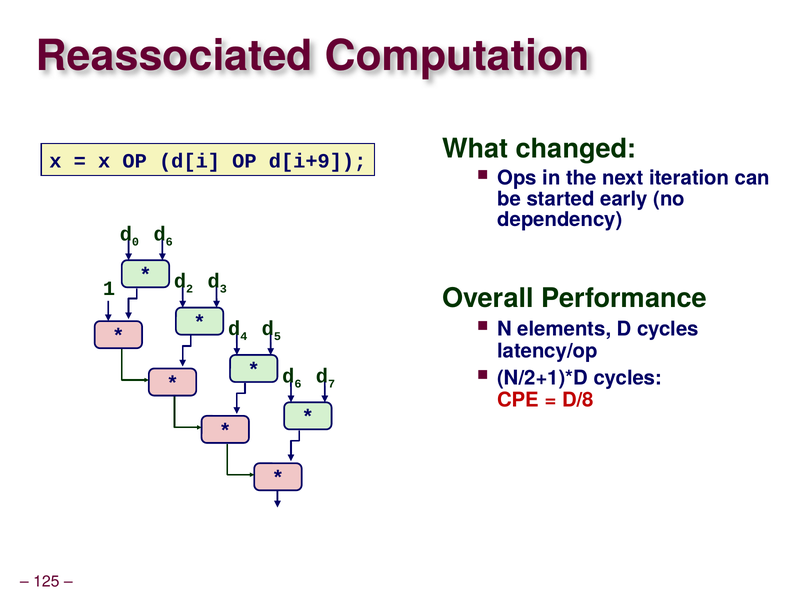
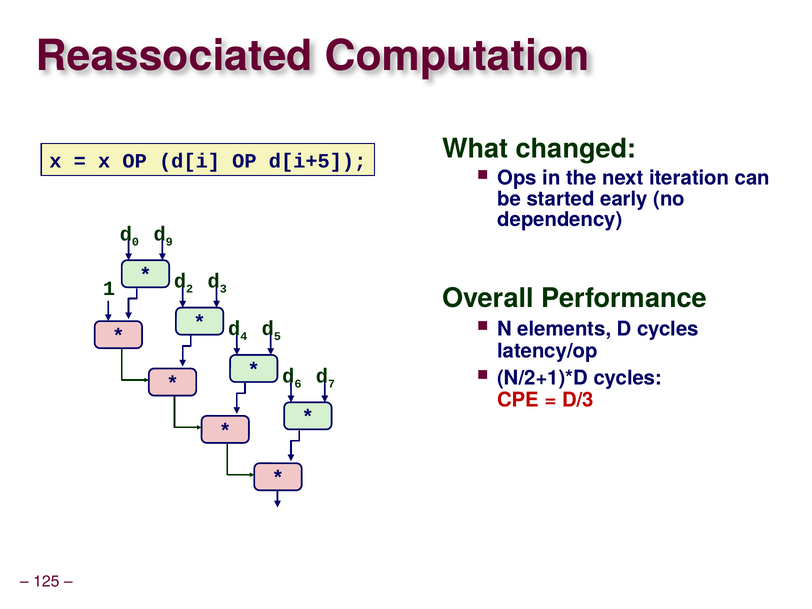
d[i+9: d[i+9 -> d[i+5
6 at (169, 242): 6 -> 9
D/8: D/8 -> D/3
